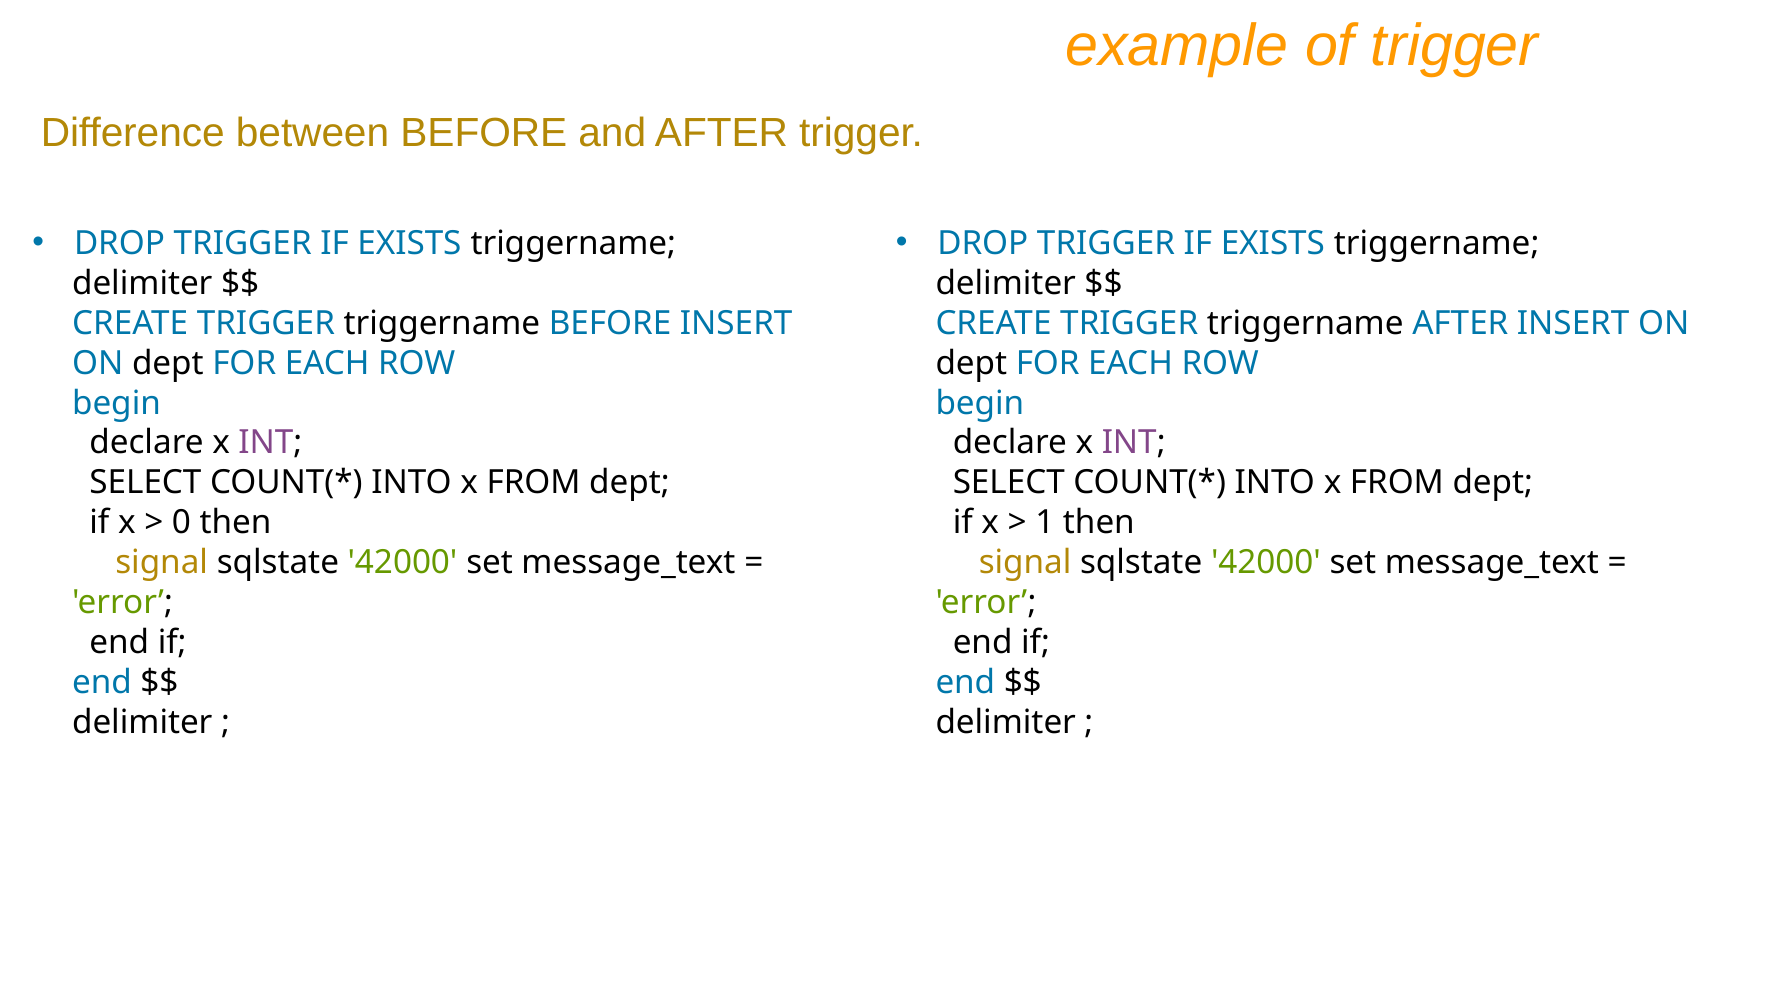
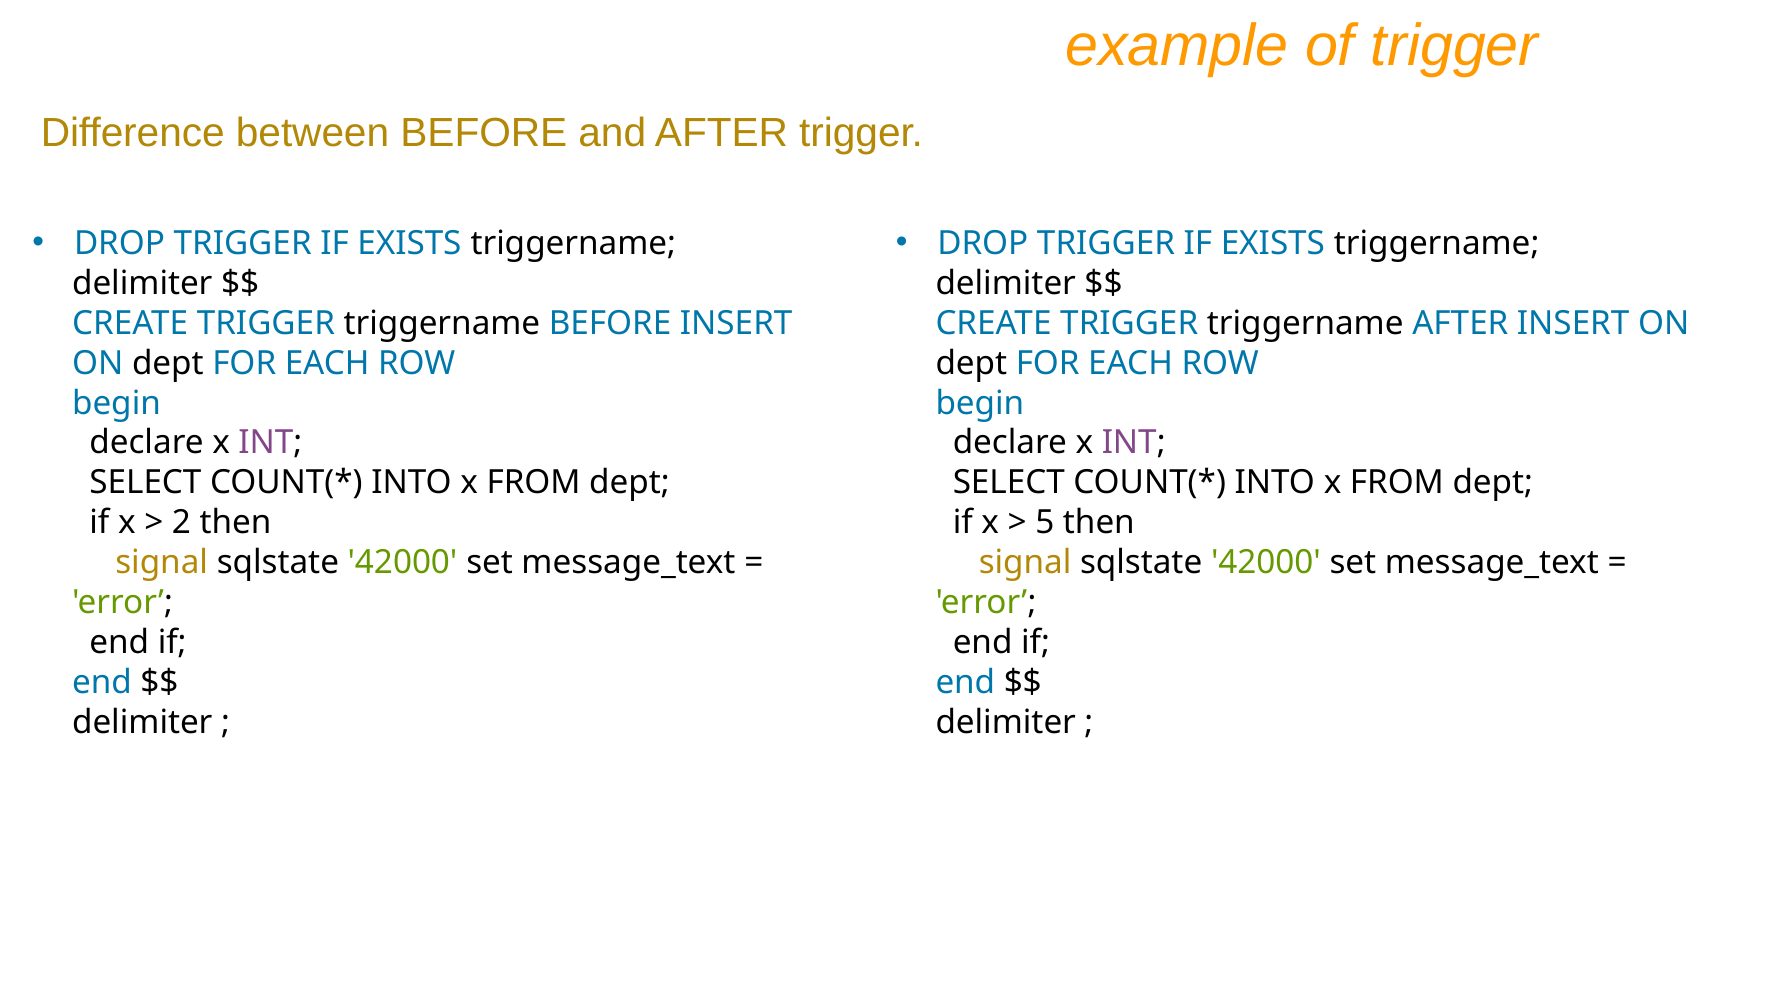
0: 0 -> 2
1: 1 -> 5
